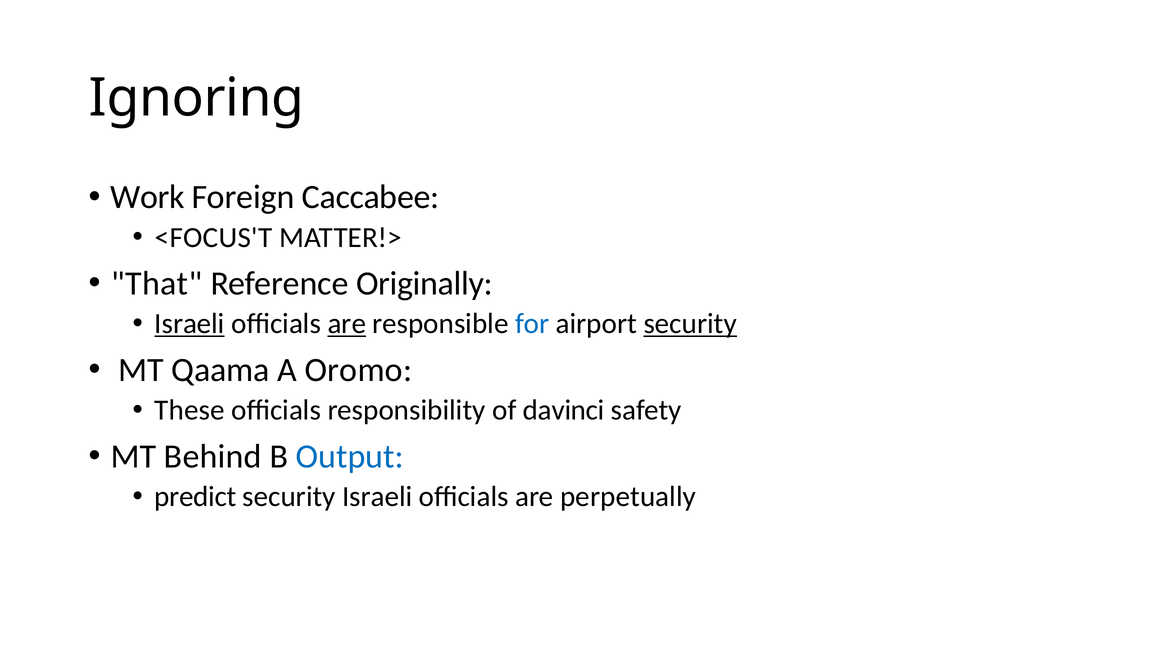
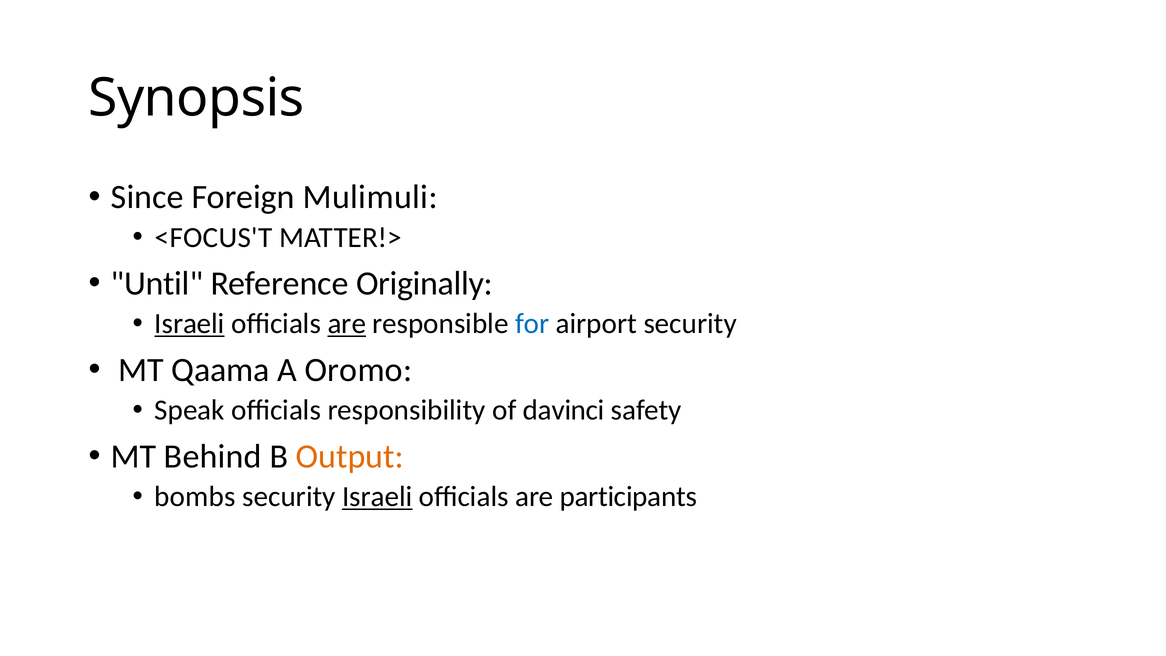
Ignoring: Ignoring -> Synopsis
Work: Work -> Since
Caccabee: Caccabee -> Mulimuli
That: That -> Until
security at (690, 324) underline: present -> none
These: These -> Speak
Output colour: blue -> orange
predict: predict -> bombs
Israeli at (377, 497) underline: none -> present
perpetually: perpetually -> participants
